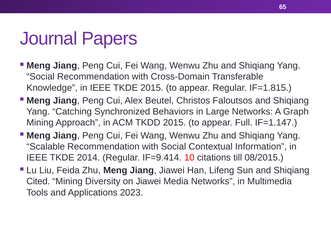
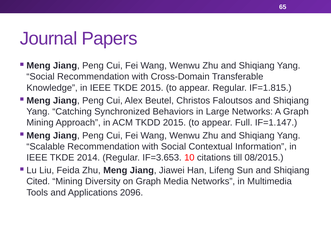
IF=9.414: IF=9.414 -> IF=3.653
on Jiawei: Jiawei -> Graph
2023: 2023 -> 2096
